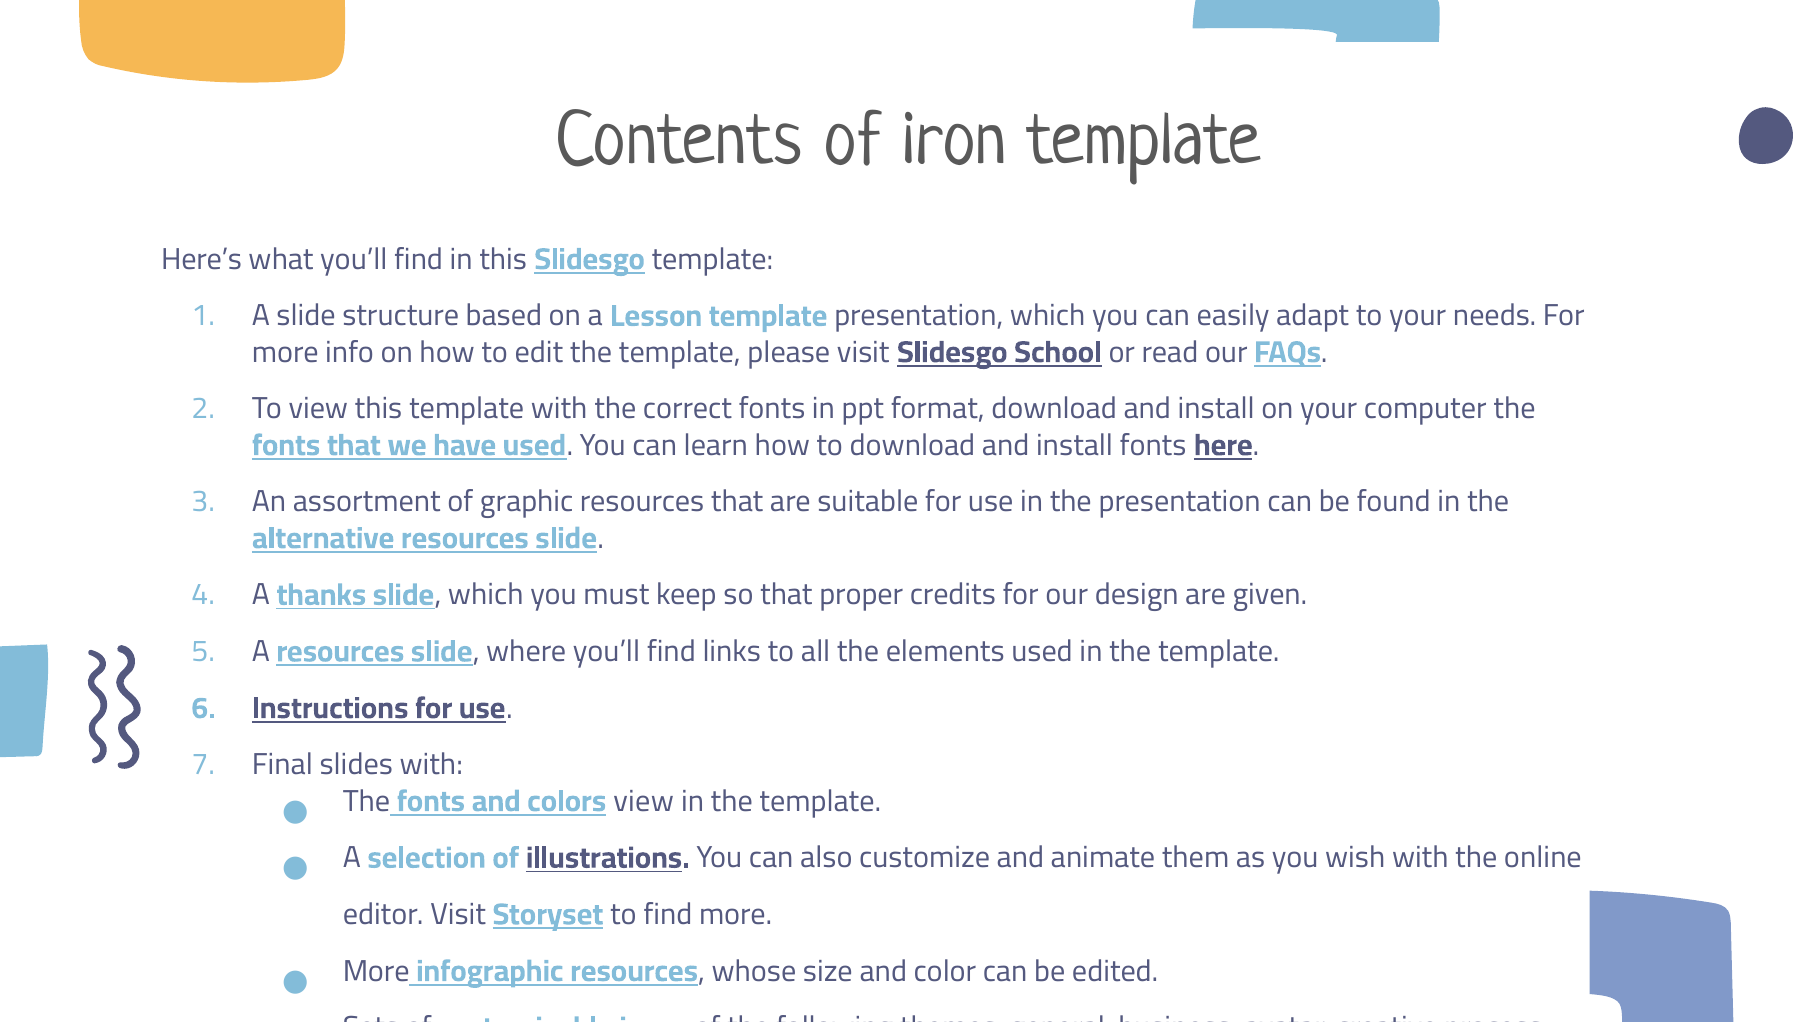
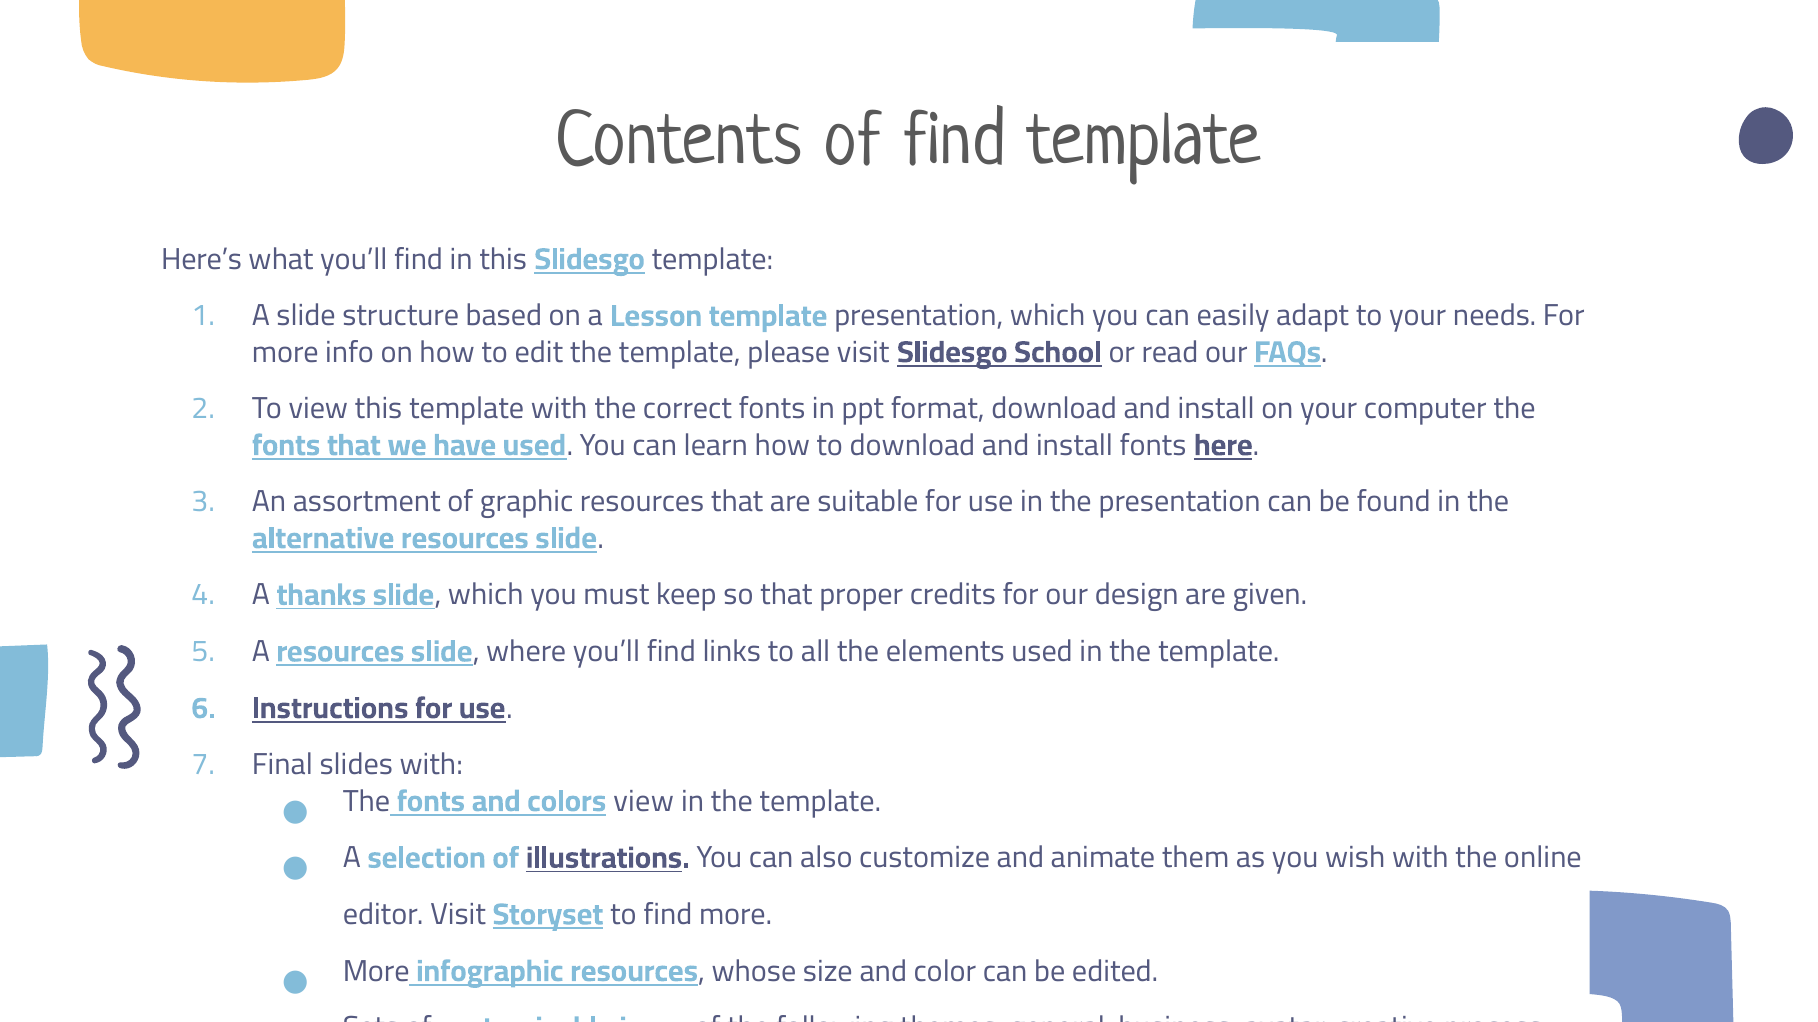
of iron: iron -> find
